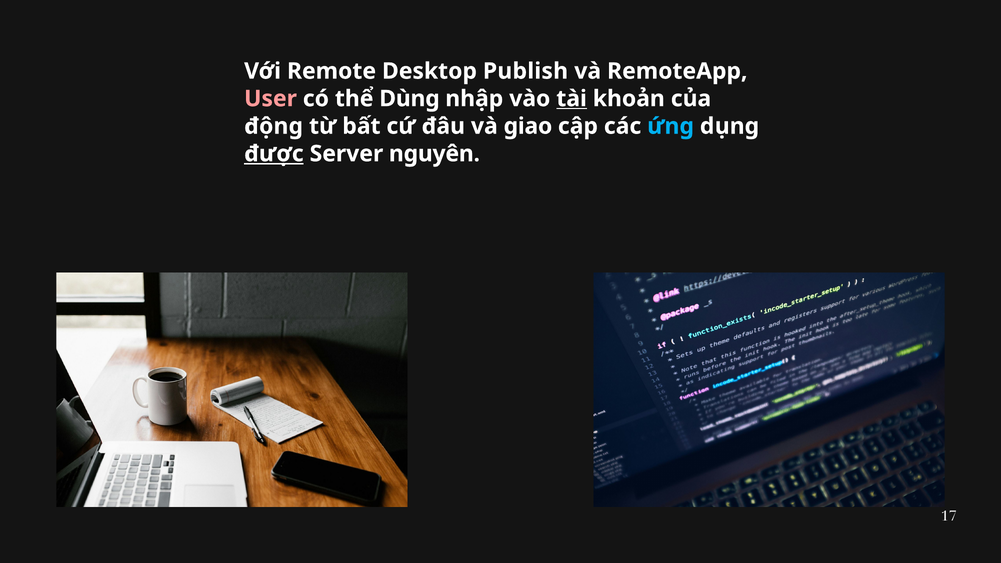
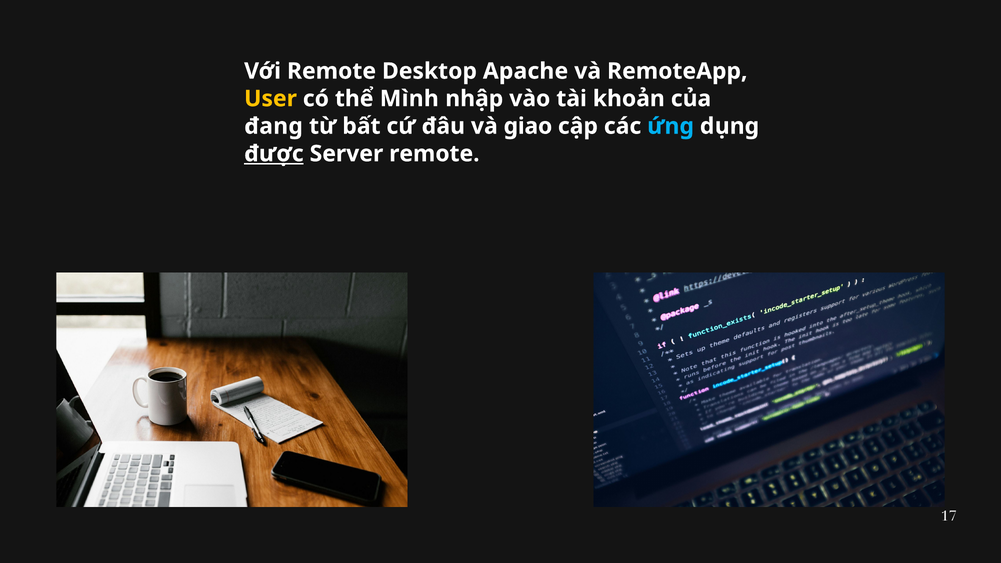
Publish: Publish -> Apache
User colour: pink -> yellow
Dùng: Dùng -> Mình
tài underline: present -> none
động: động -> đang
Server nguyên: nguyên -> remote
